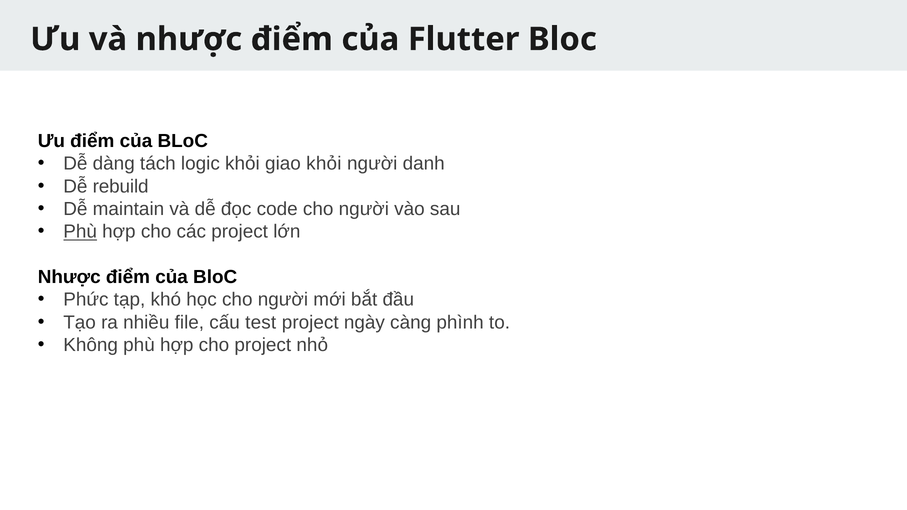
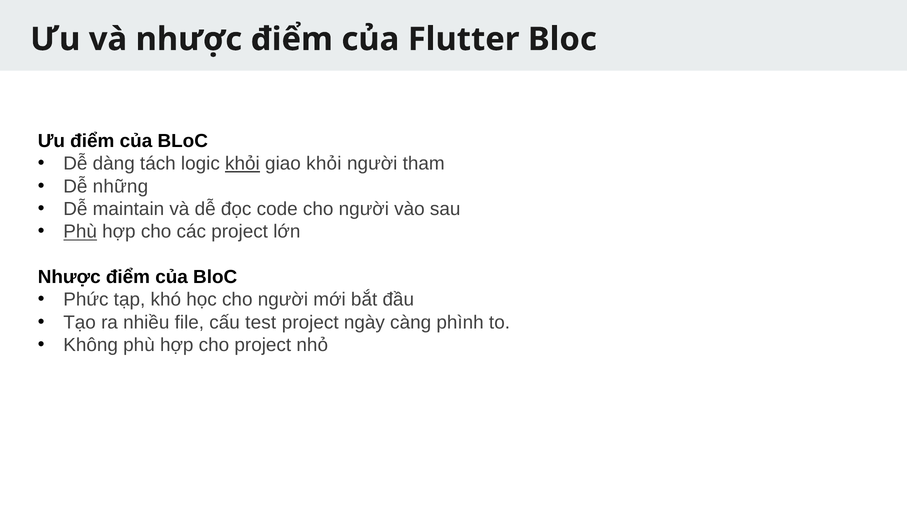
khỏi at (242, 164) underline: none -> present
danh: danh -> tham
rebuild: rebuild -> những
